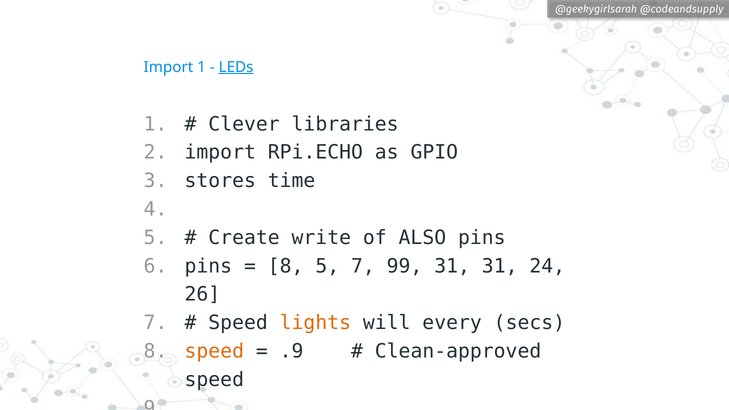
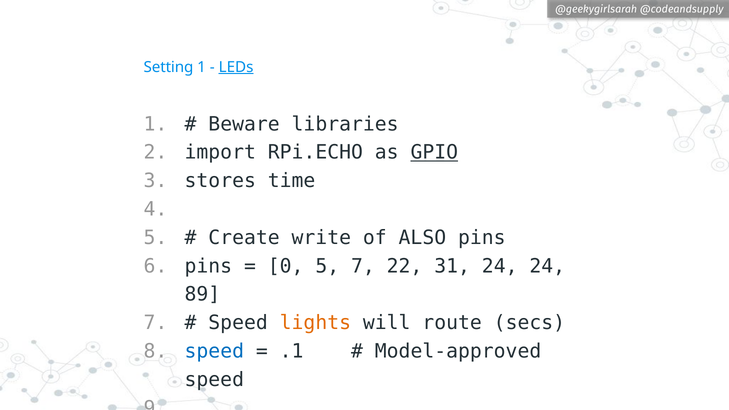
Import at (168, 67): Import -> Setting
Clever: Clever -> Beware
GPIO underline: none -> present
8 at (286, 266): 8 -> 0
99: 99 -> 22
31 31: 31 -> 24
26: 26 -> 89
every: every -> route
speed at (214, 351) colour: orange -> blue
.9: .9 -> .1
Clean-approved: Clean-approved -> Model-approved
